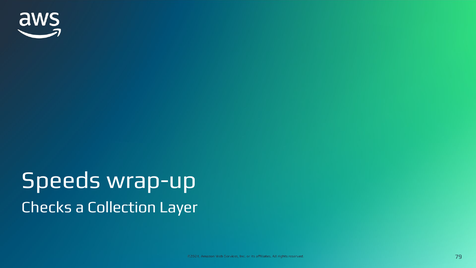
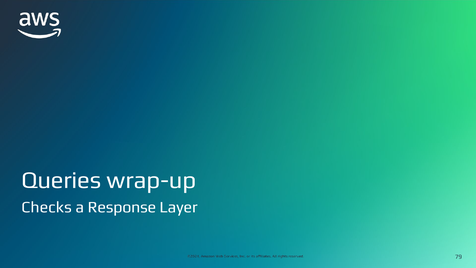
Speeds: Speeds -> Queries
Collection: Collection -> Response
